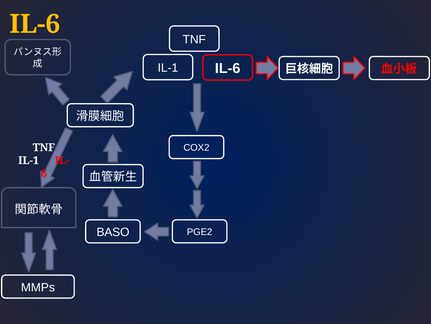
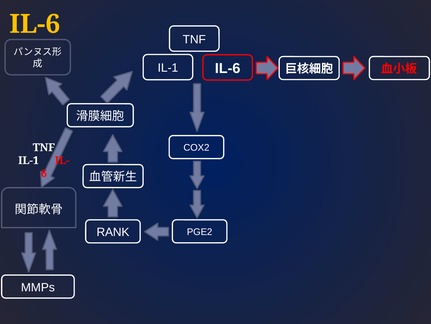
BASO: BASO -> RANK
